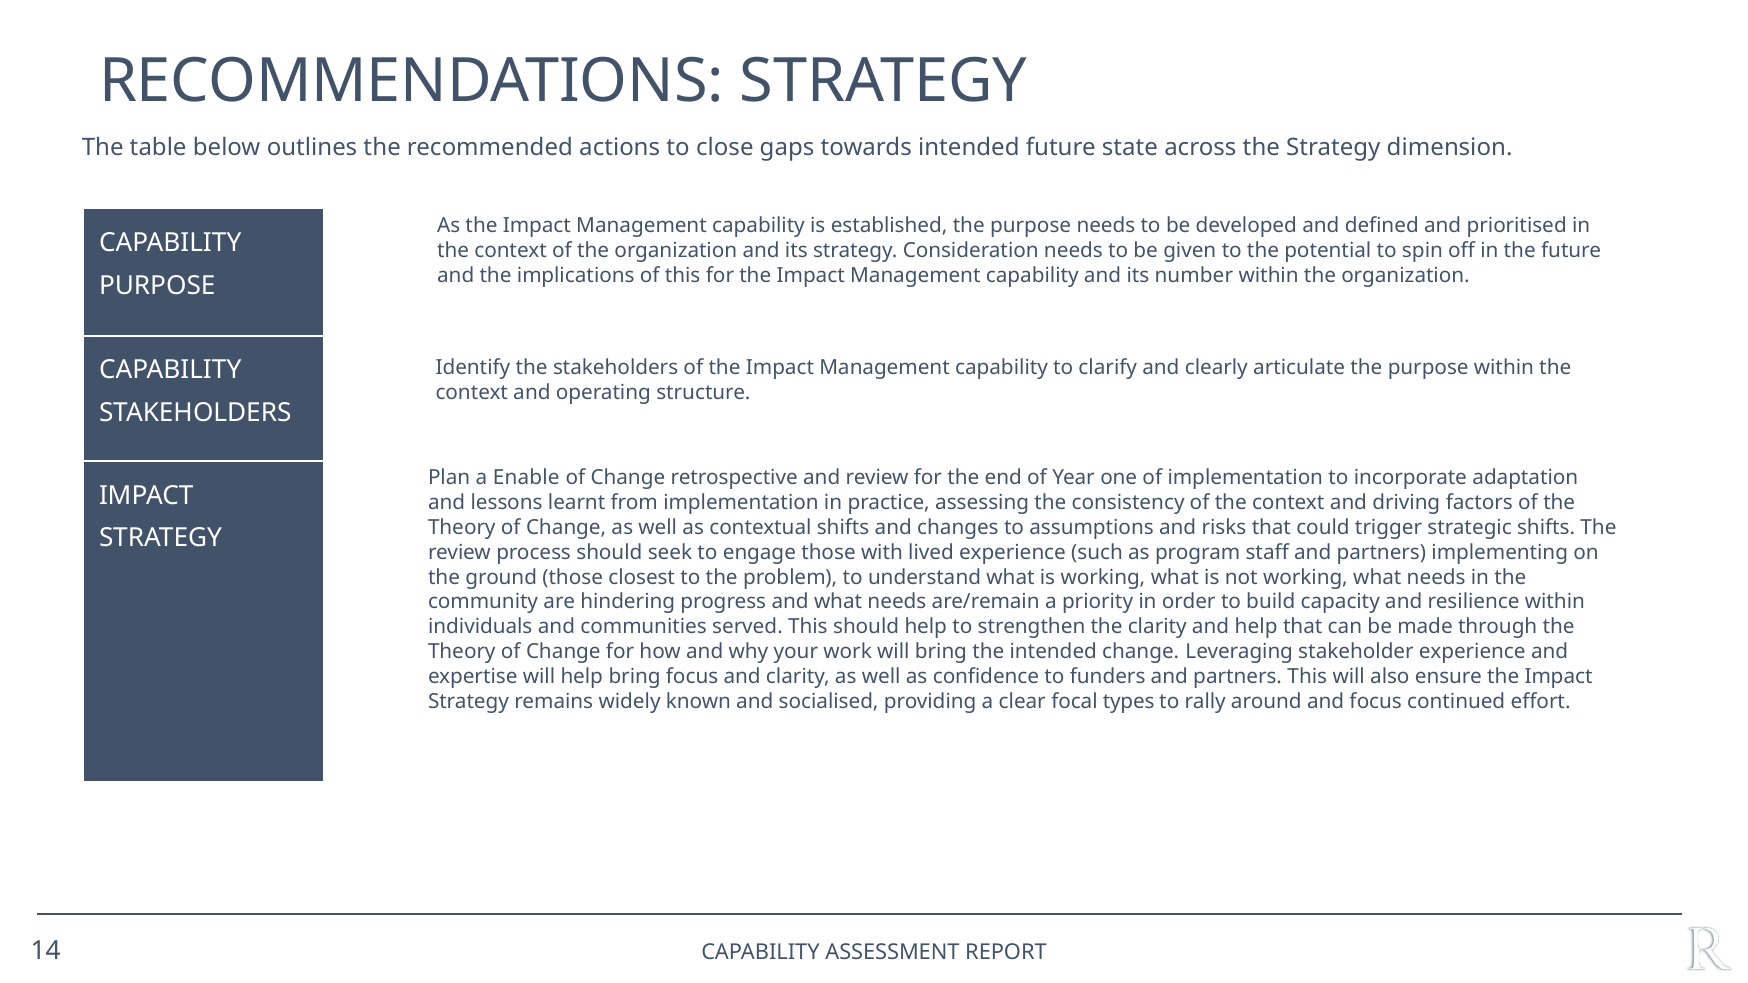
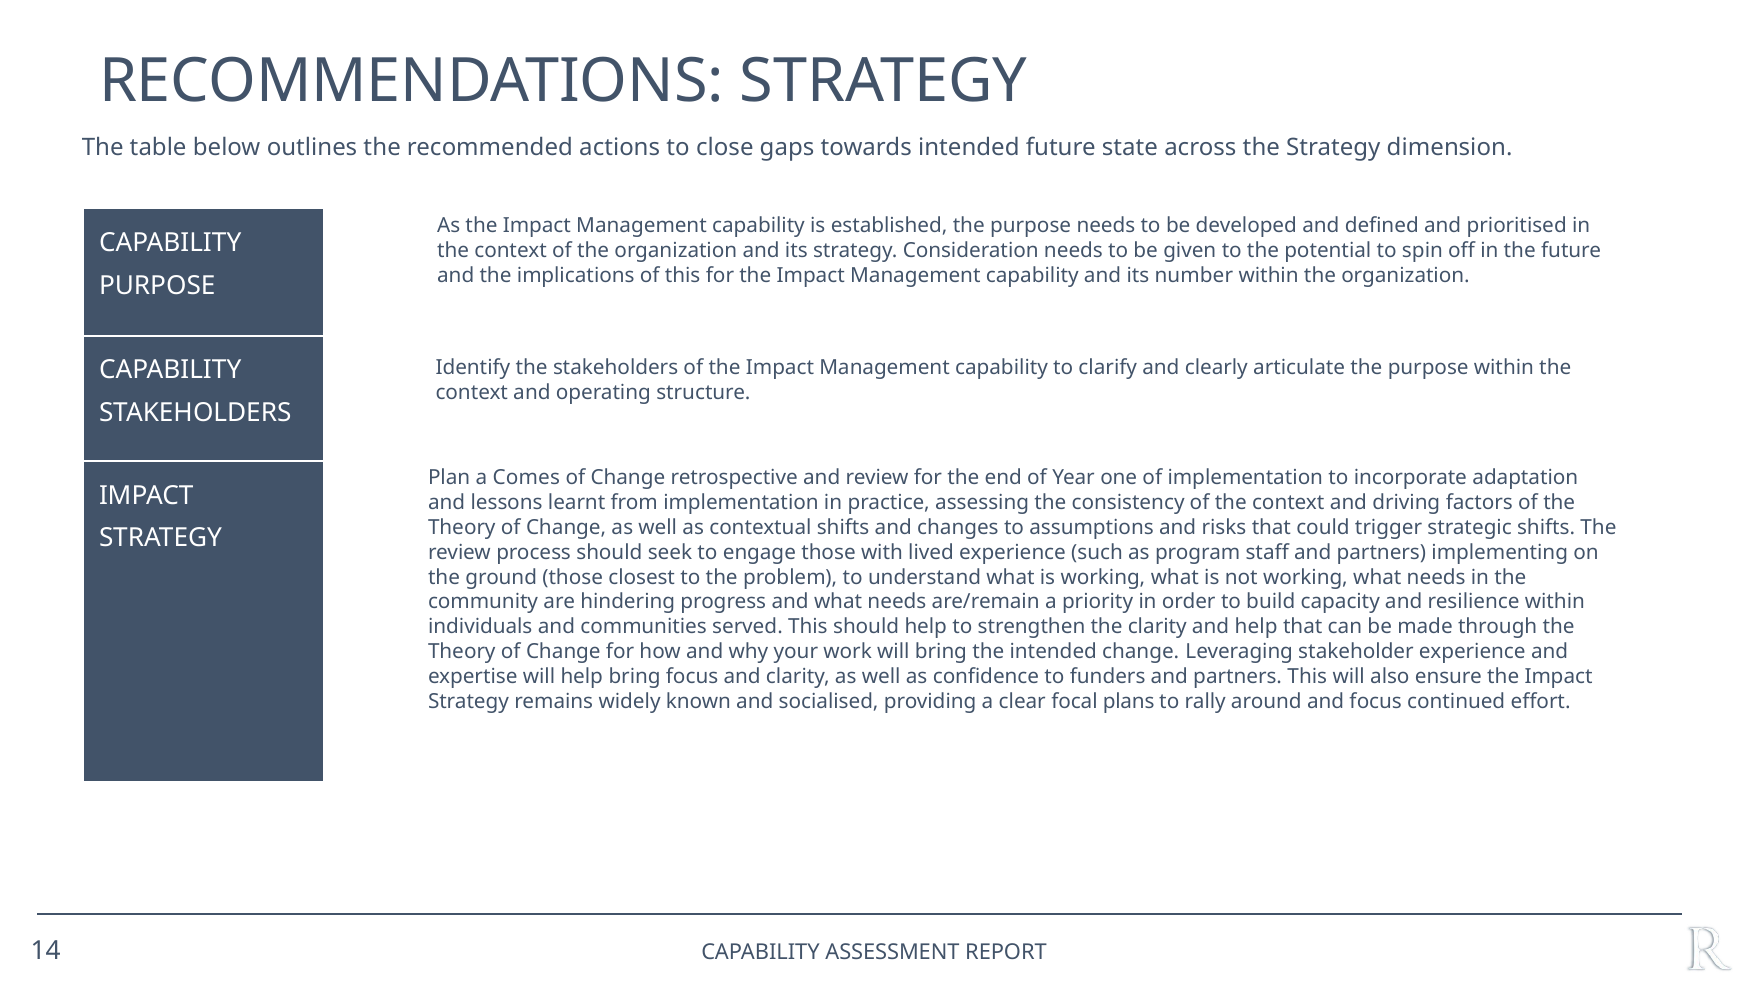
Enable: Enable -> Comes
types: types -> plans
